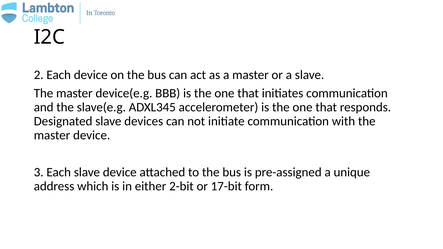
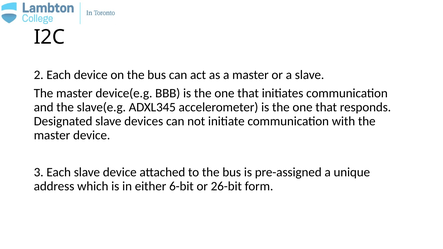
2-bit: 2-bit -> 6-bit
17-bit: 17-bit -> 26-bit
